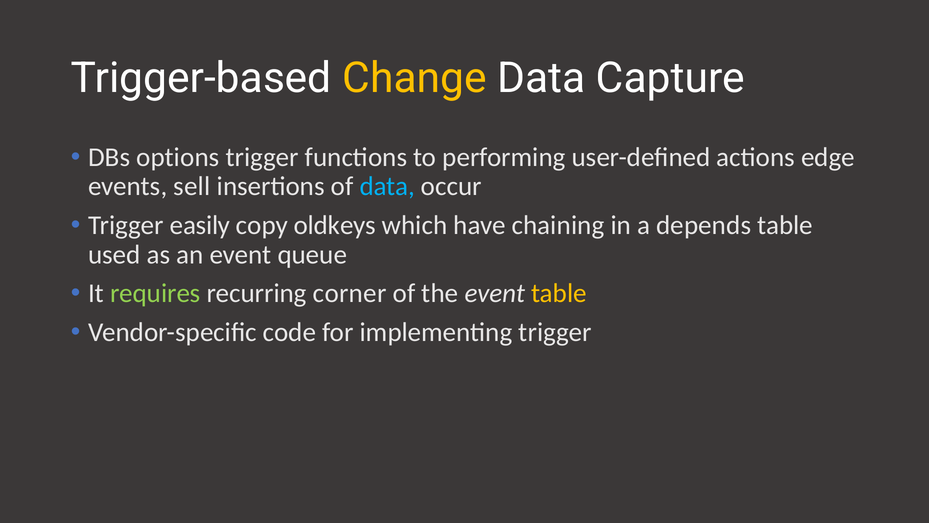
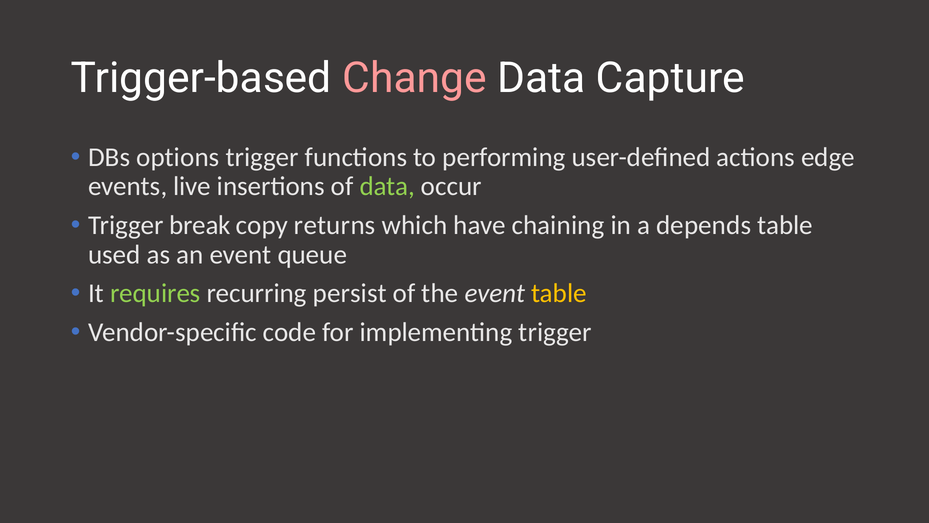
Change colour: yellow -> pink
sell: sell -> live
data at (387, 186) colour: light blue -> light green
easily: easily -> break
oldkeys: oldkeys -> returns
corner: corner -> persist
